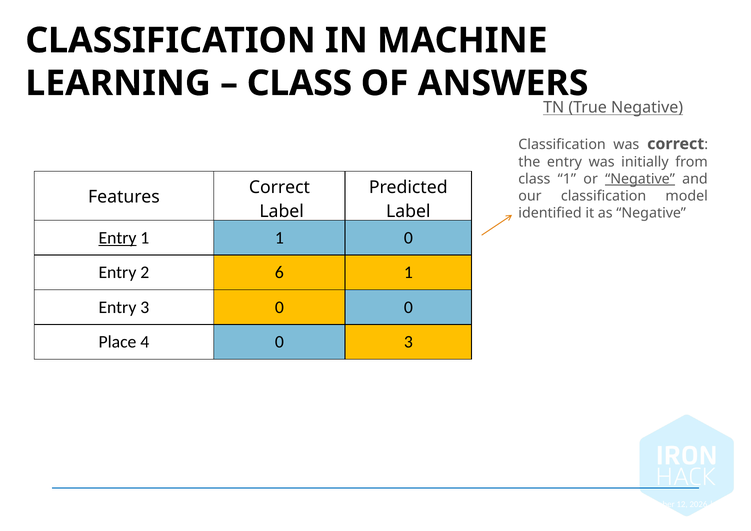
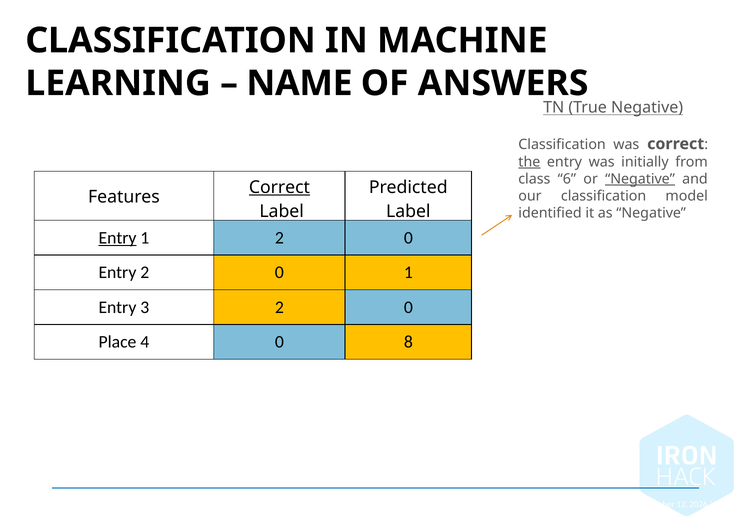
CLASS at (299, 83): CLASS -> NAME
the underline: none -> present
class 1: 1 -> 6
Correct at (279, 188) underline: none -> present
1 1: 1 -> 2
Entry 2 6: 6 -> 0
3 0: 0 -> 2
0 3: 3 -> 8
